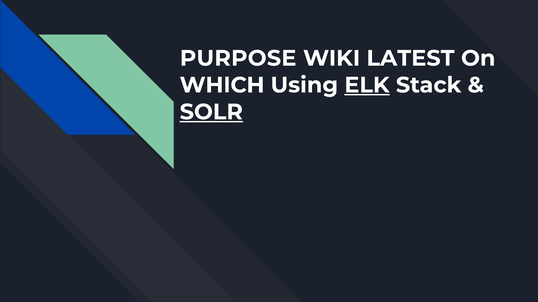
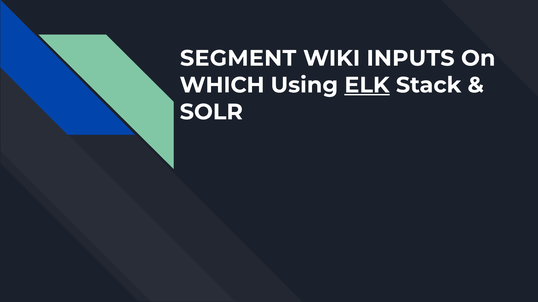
PURPOSE: PURPOSE -> SEGMENT
LATEST: LATEST -> INPUTS
SOLR underline: present -> none
